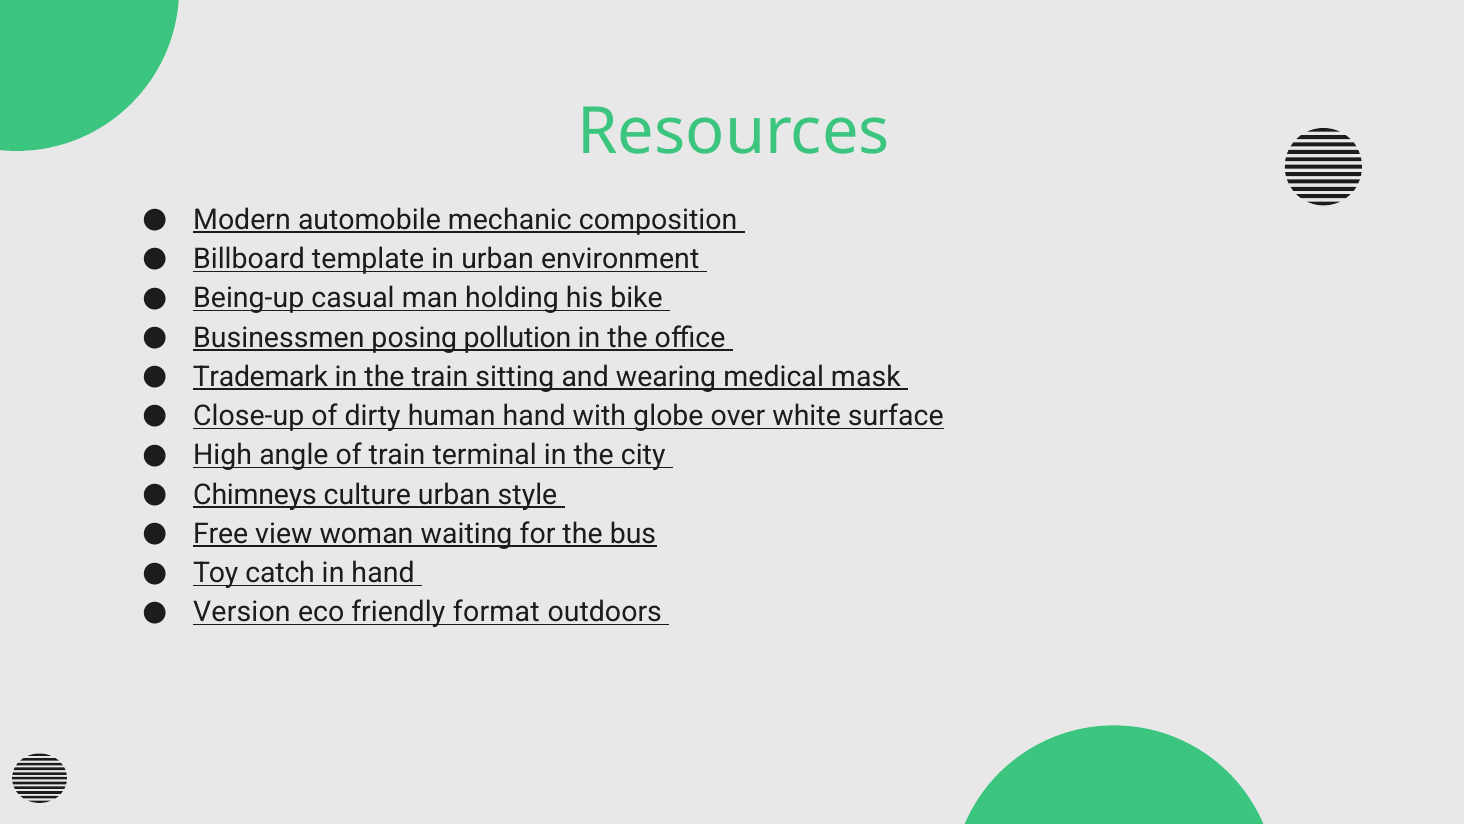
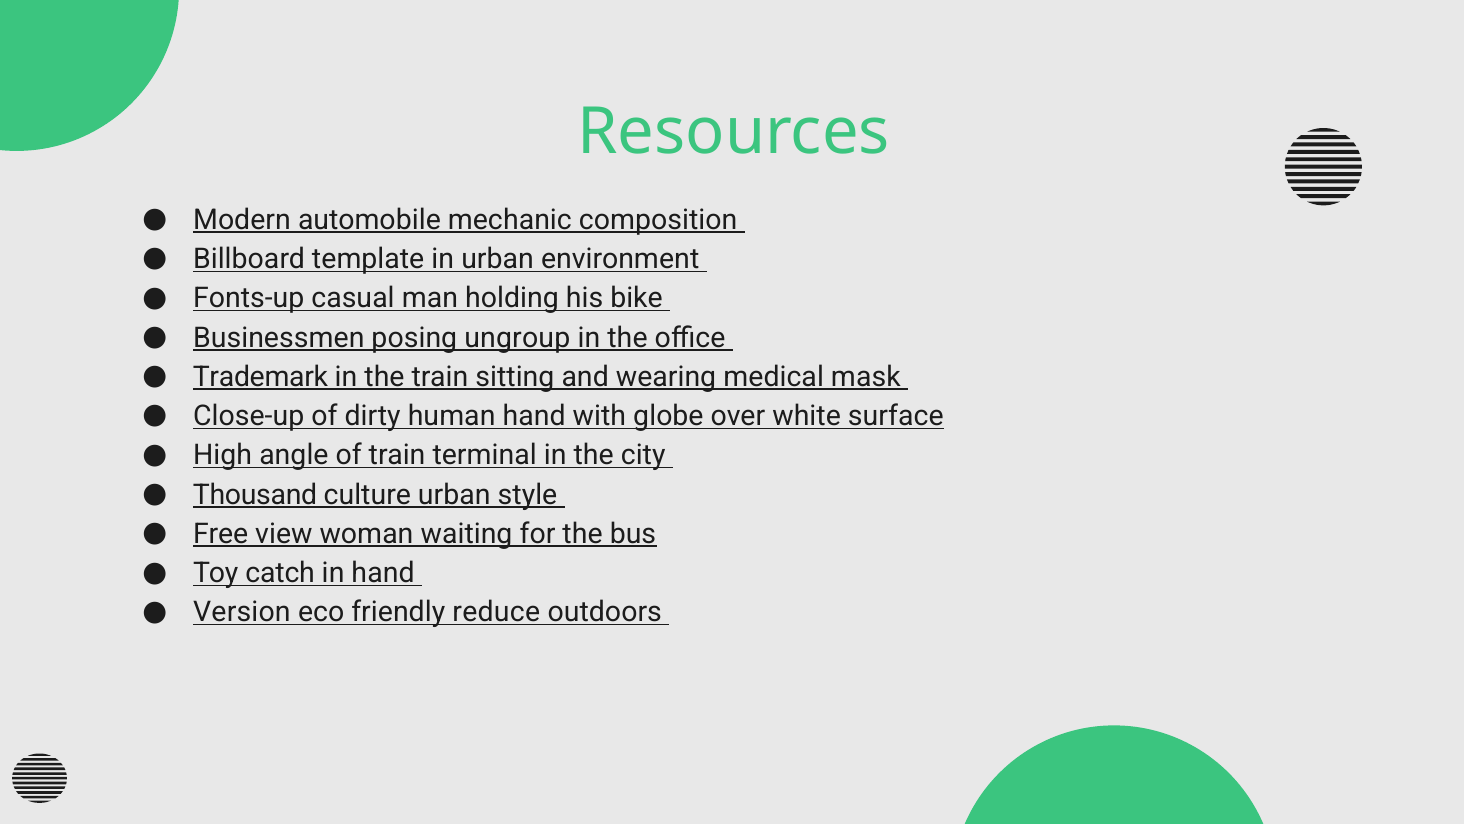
Being-up: Being-up -> Fonts-up
pollution: pollution -> ungroup
Chimneys: Chimneys -> Thousand
format: format -> reduce
